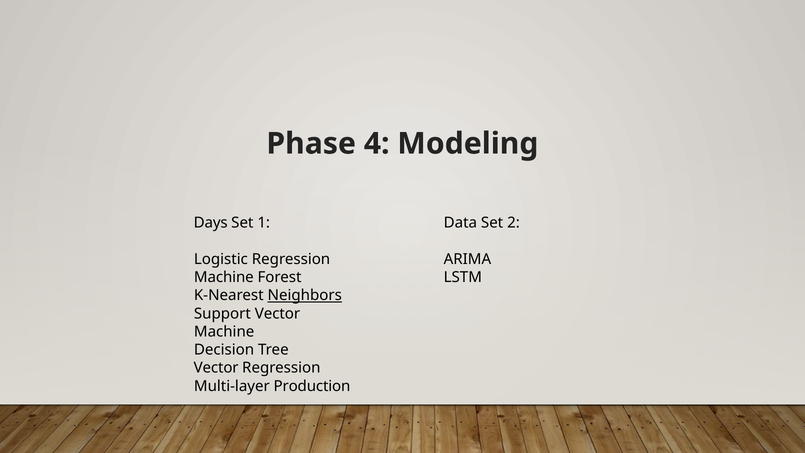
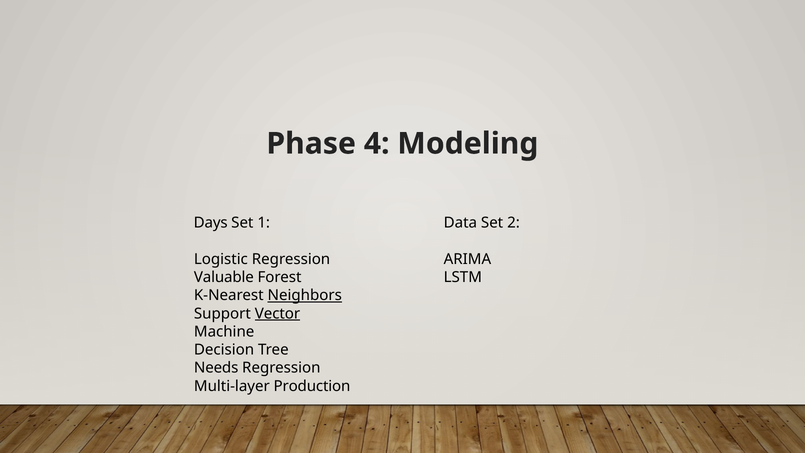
Machine at (224, 277): Machine -> Valuable
Vector at (277, 313) underline: none -> present
Vector at (216, 368): Vector -> Needs
